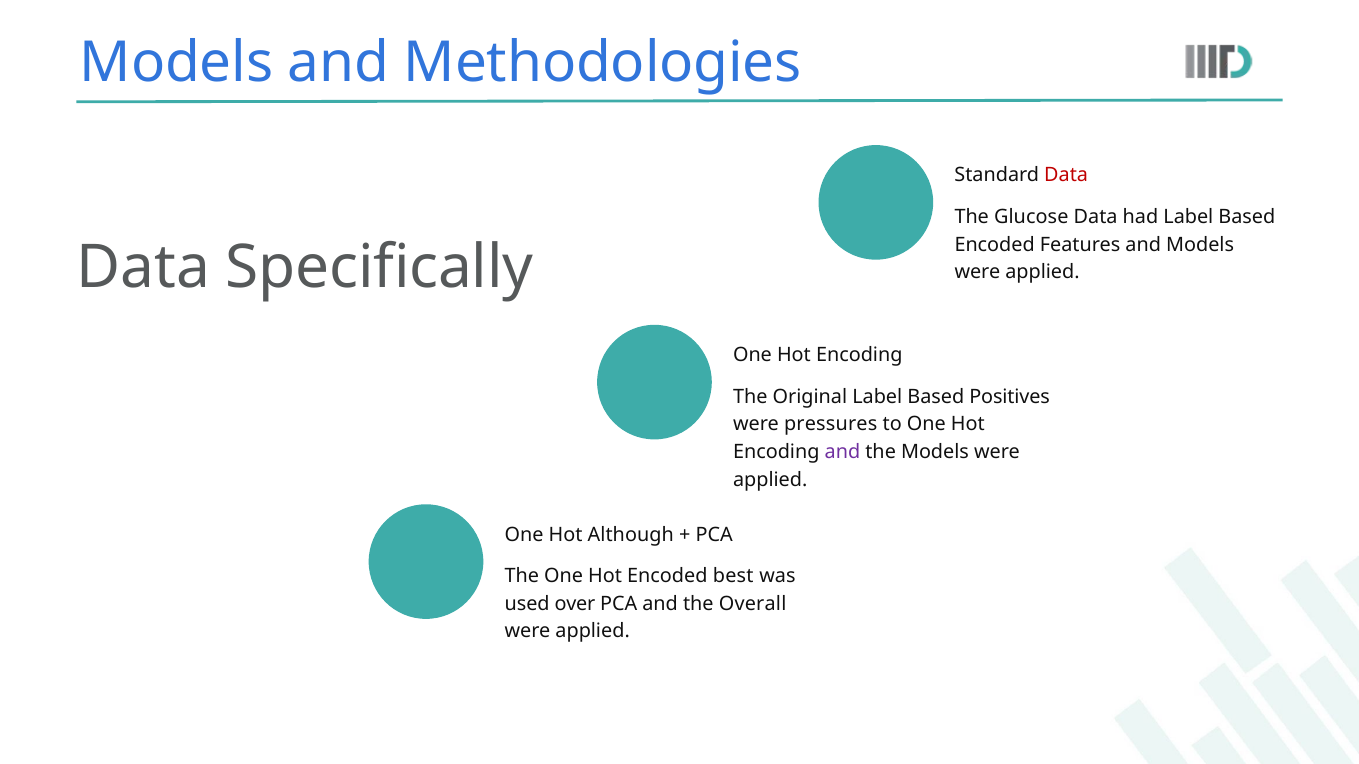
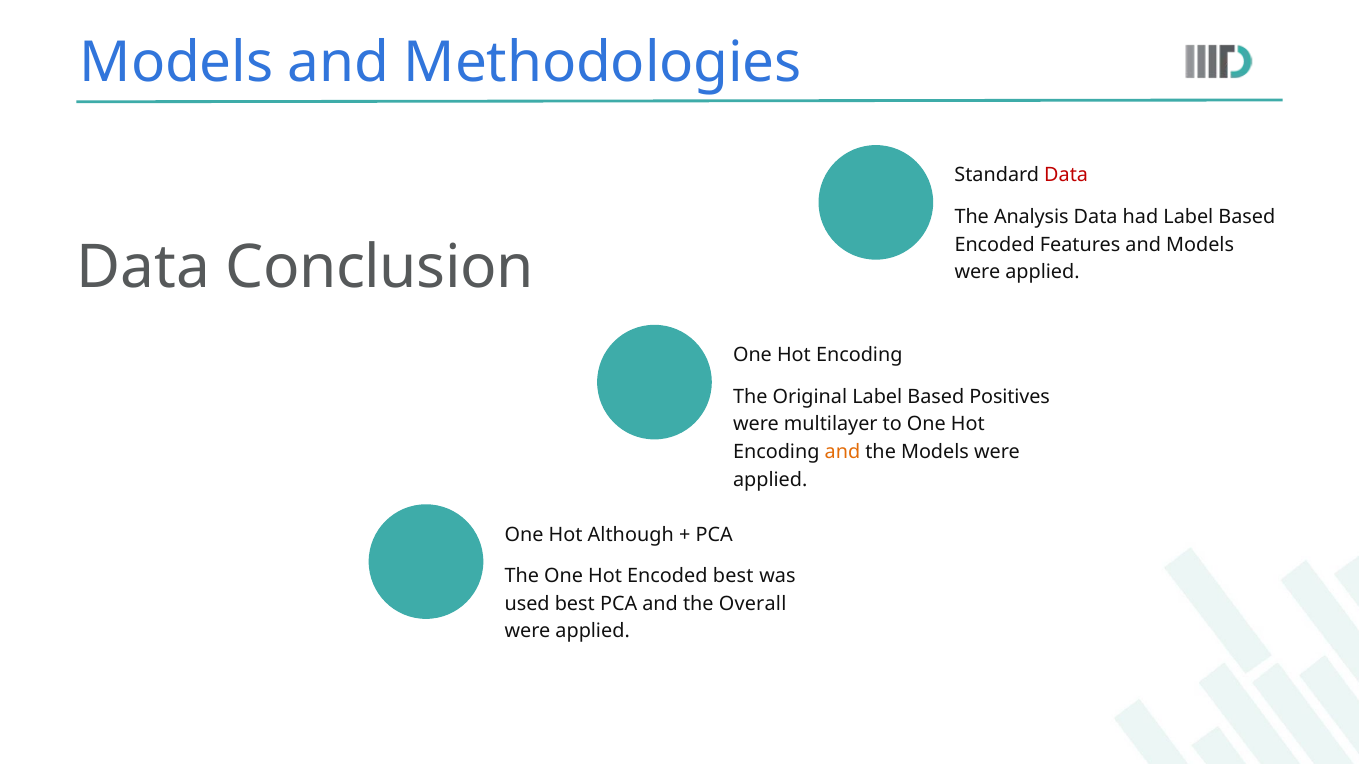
Glucose: Glucose -> Analysis
Specifically: Specifically -> Conclusion
pressures: pressures -> multilayer
and at (842, 452) colour: purple -> orange
used over: over -> best
